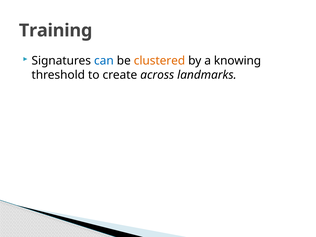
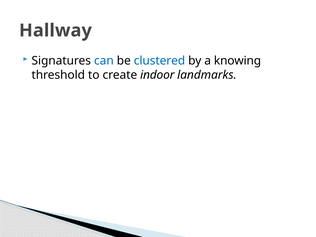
Training: Training -> Hallway
clustered colour: orange -> blue
across: across -> indoor
